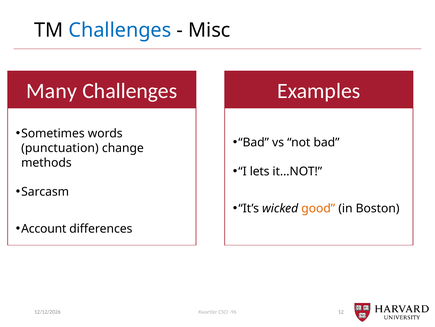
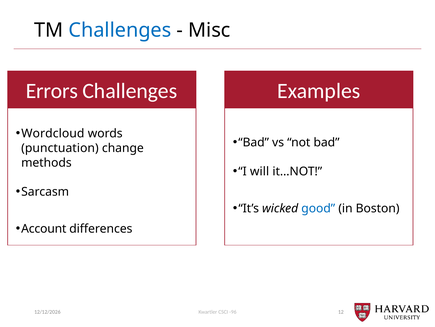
Many: Many -> Errors
Sometimes: Sometimes -> Wordcloud
lets: lets -> will
good colour: orange -> blue
